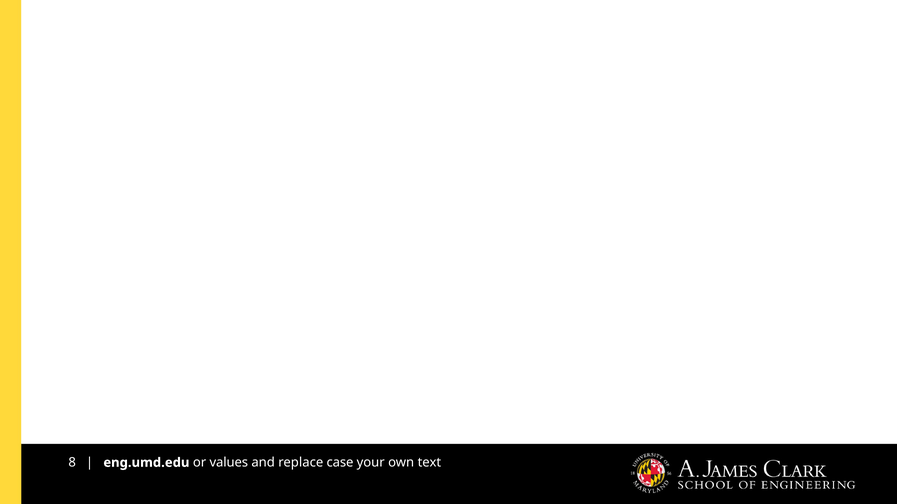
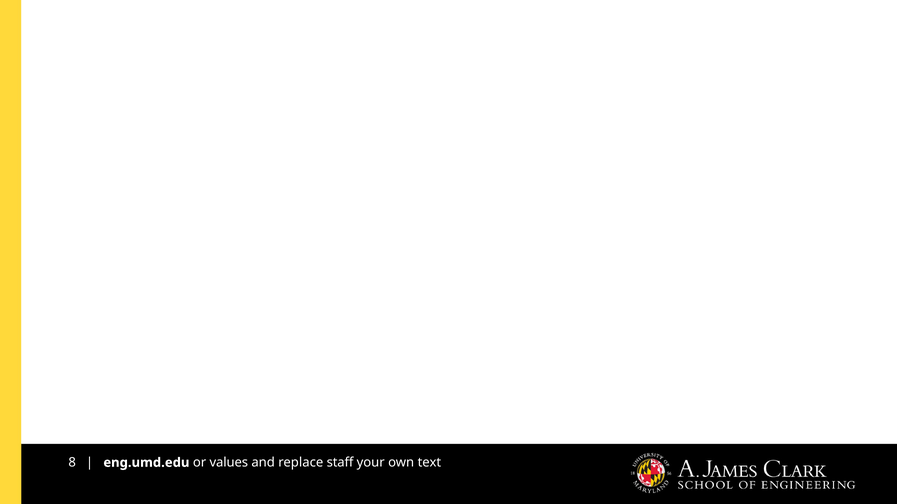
case: case -> staff
